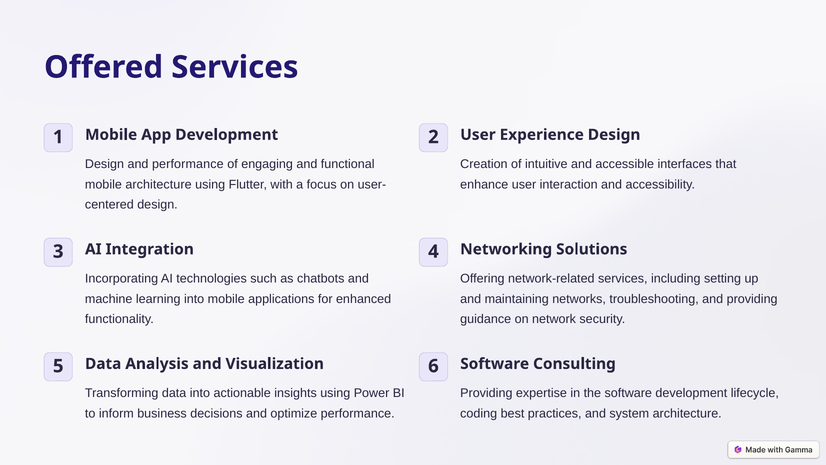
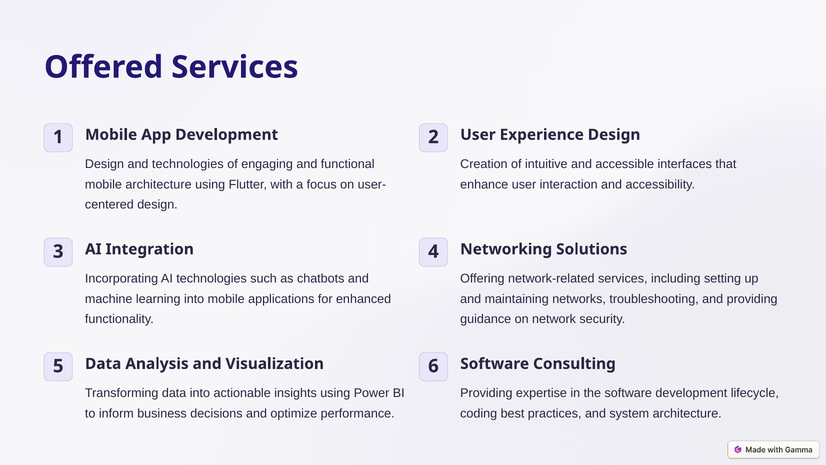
and performance: performance -> technologies
